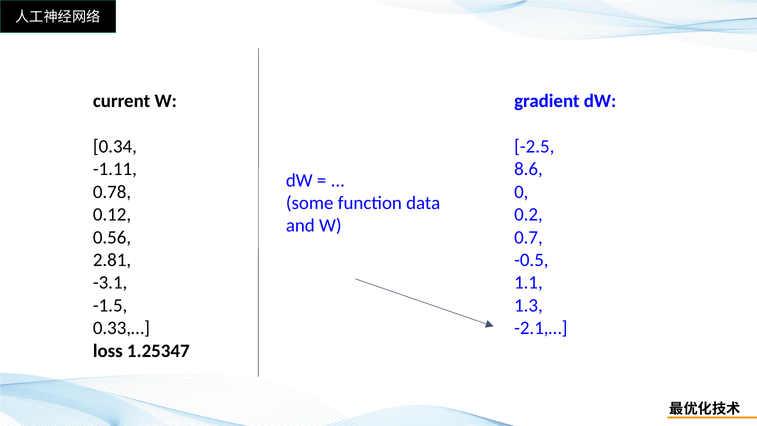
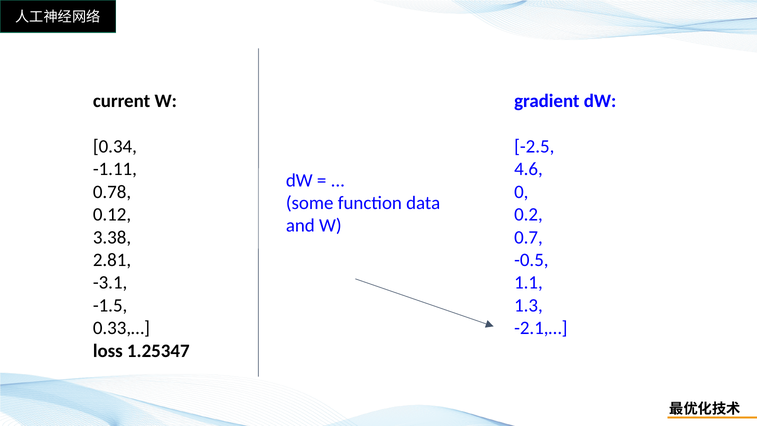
8.6: 8.6 -> 4.6
0.56: 0.56 -> 3.38
